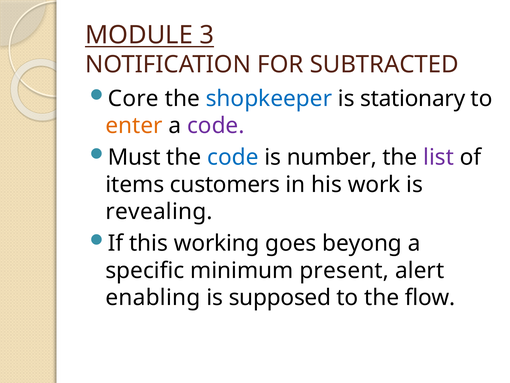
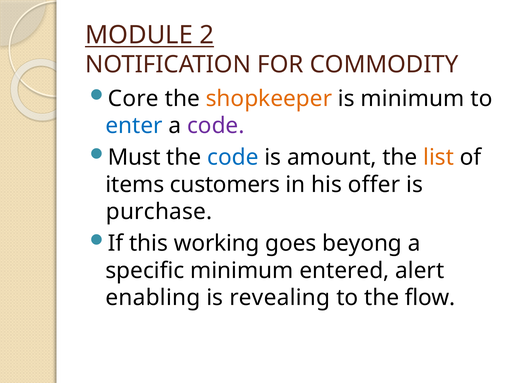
3: 3 -> 2
SUBTRACTED: SUBTRACTED -> COMMODITY
shopkeeper colour: blue -> orange
is stationary: stationary -> minimum
enter colour: orange -> blue
number: number -> amount
list colour: purple -> orange
work: work -> offer
revealing: revealing -> purchase
present: present -> entered
supposed: supposed -> revealing
